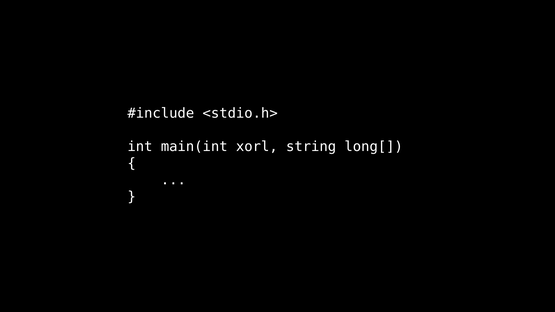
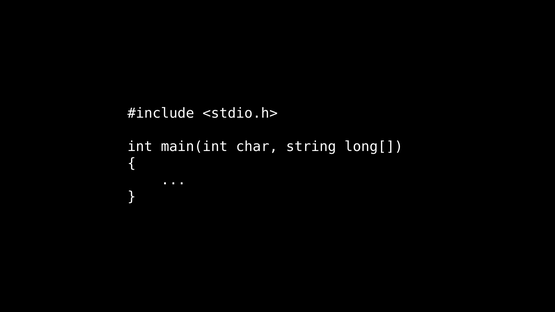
xorl: xorl -> char
